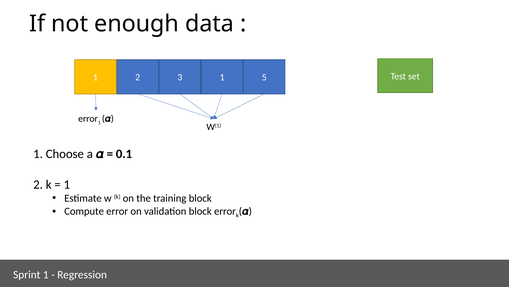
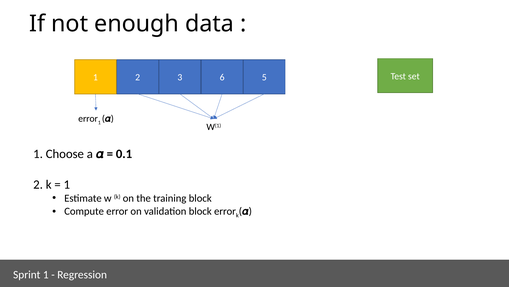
3 1: 1 -> 6
